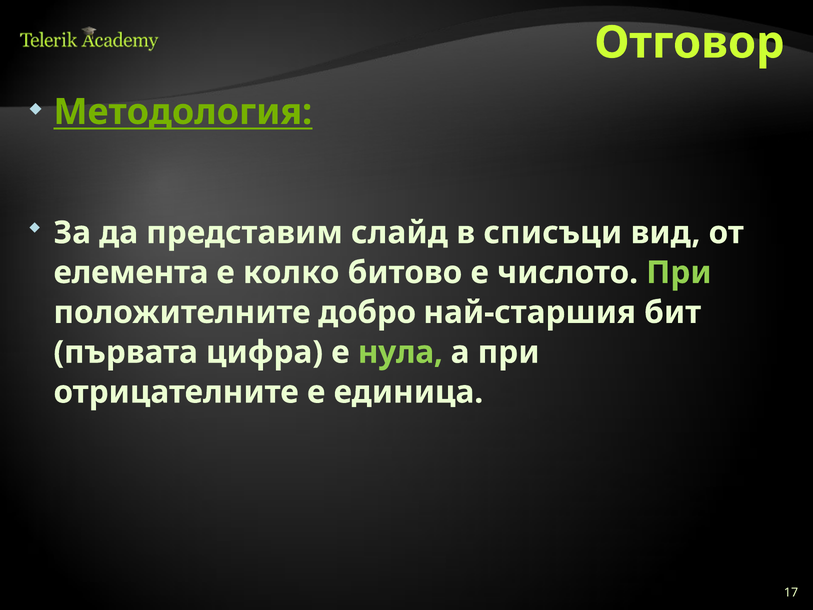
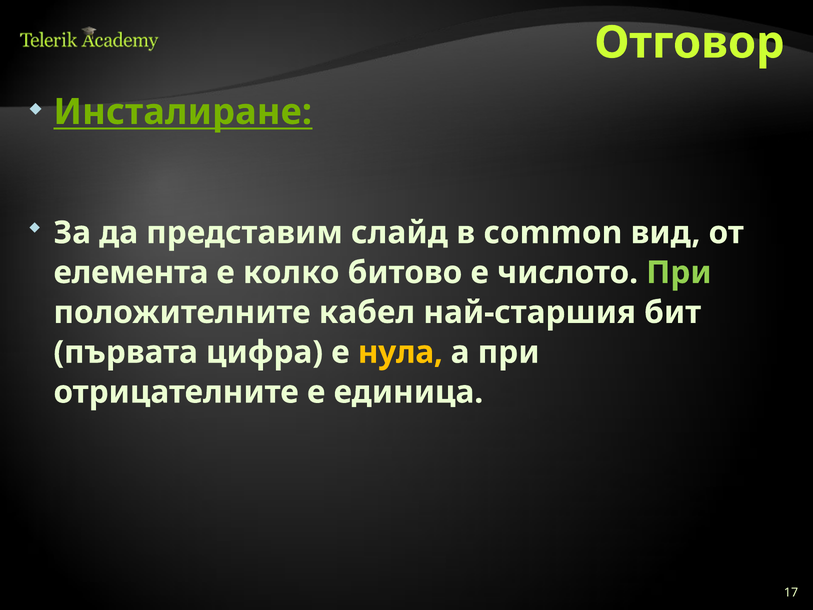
Методология: Методология -> Инсталиране
списъци: списъци -> common
добро: добро -> кабел
нула colour: light green -> yellow
